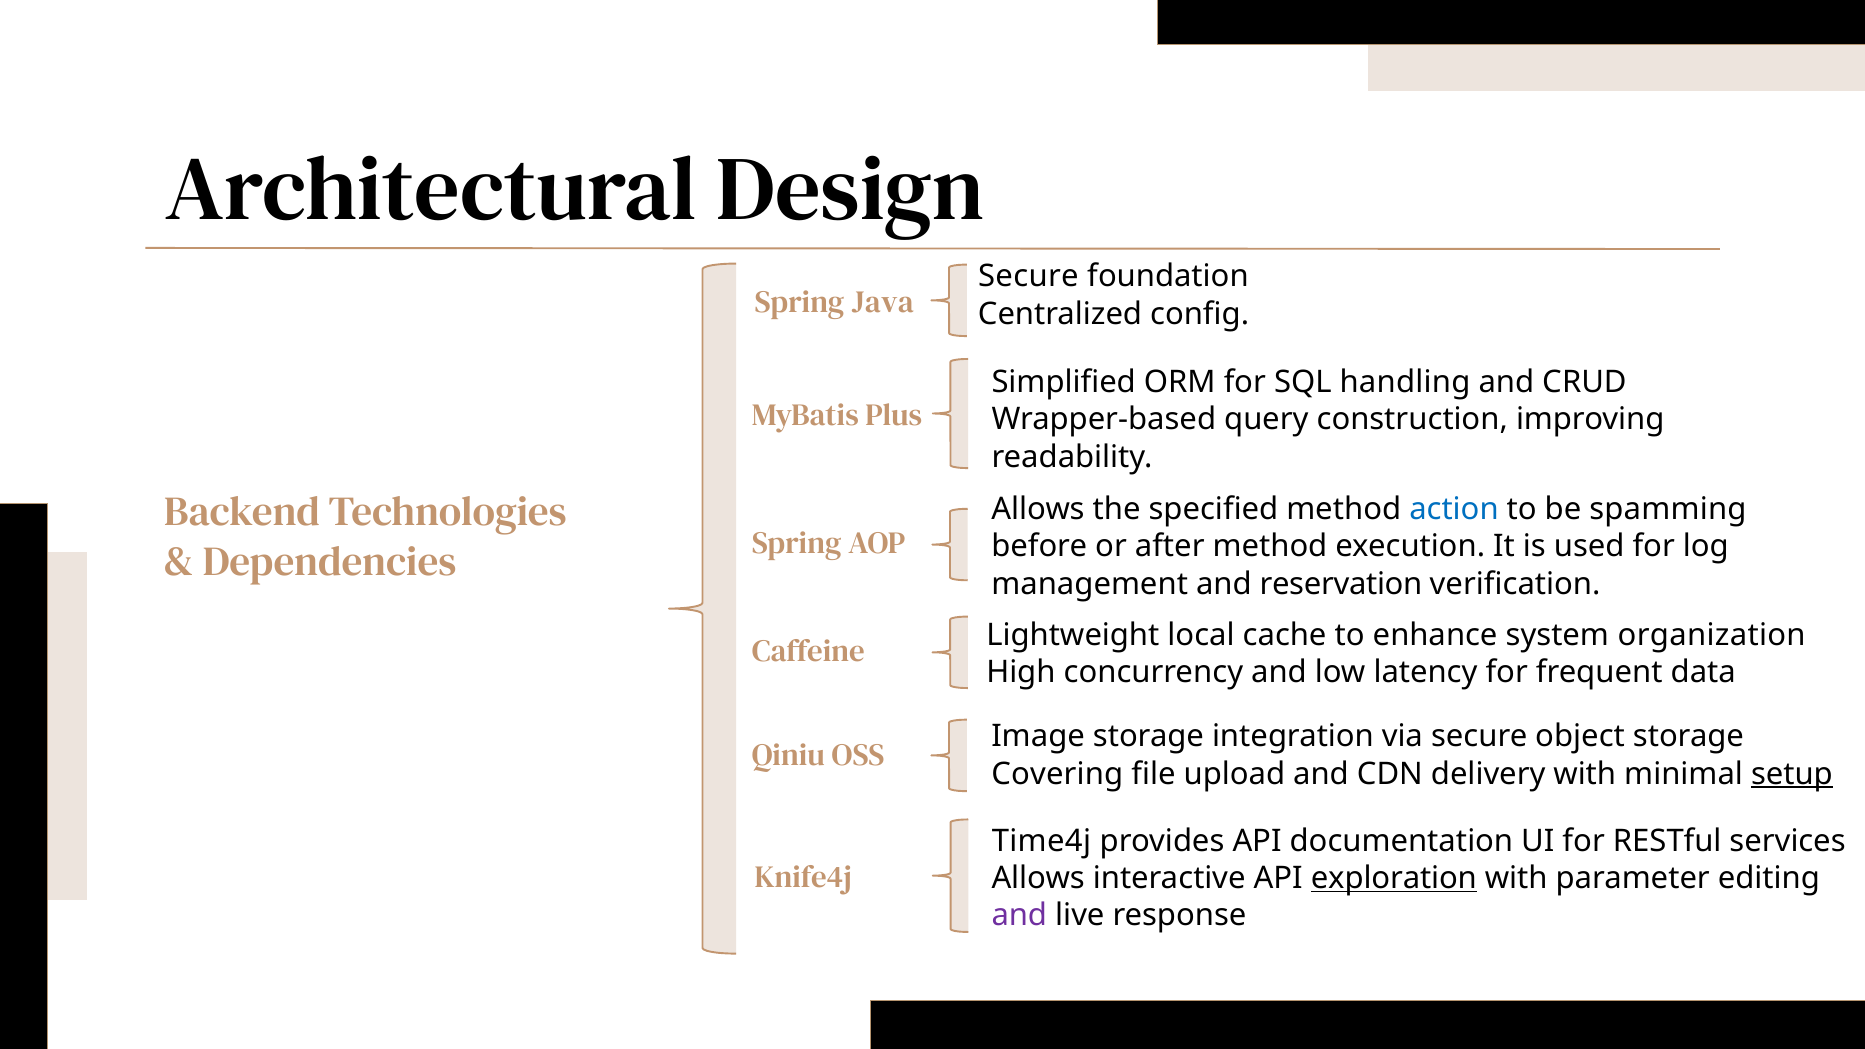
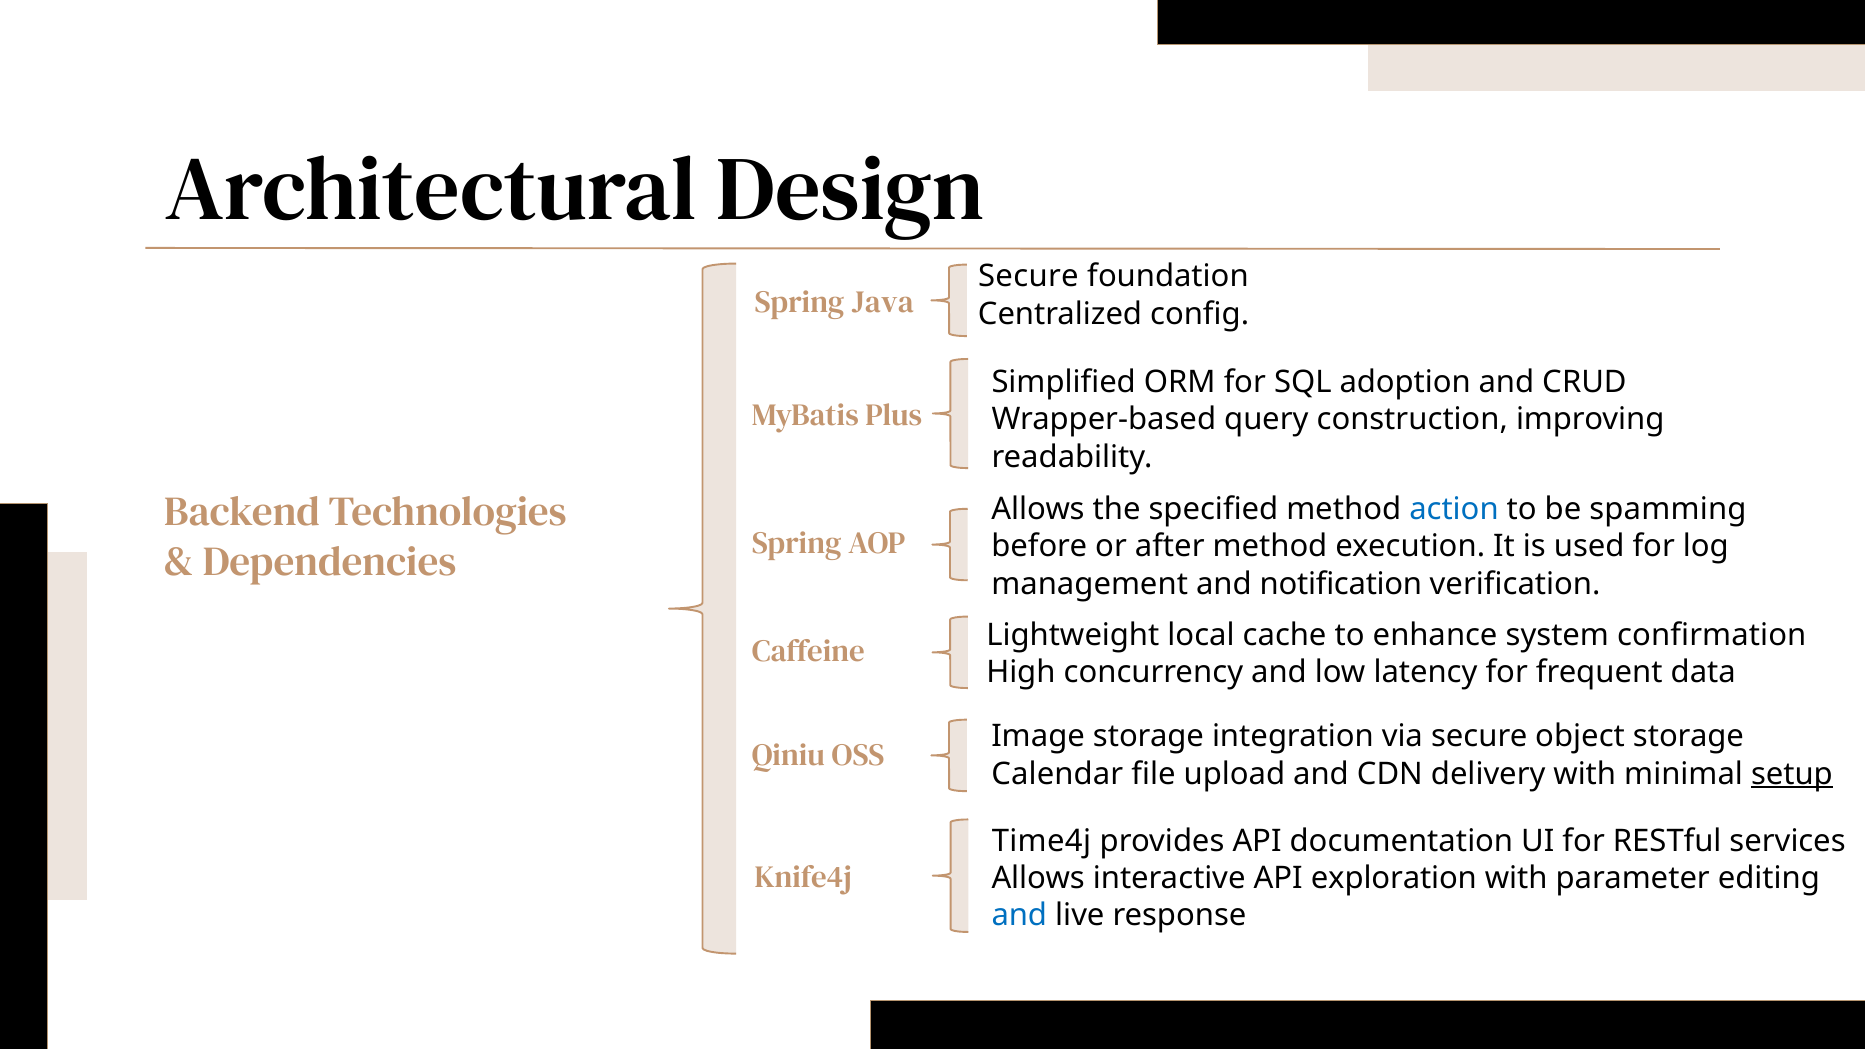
handling: handling -> adoption
reservation: reservation -> notification
organization: organization -> confirmation
Covering: Covering -> Calendar
exploration underline: present -> none
and at (1019, 915) colour: purple -> blue
